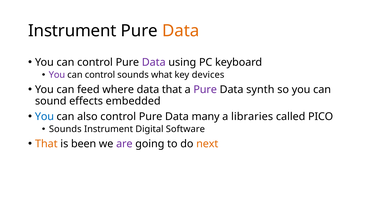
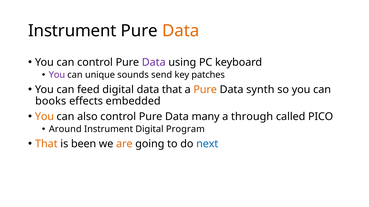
control at (100, 75): control -> unique
what: what -> send
devices: devices -> patches
feed where: where -> digital
Pure at (205, 90) colour: purple -> orange
sound: sound -> books
You at (44, 117) colour: blue -> orange
libraries: libraries -> through
Sounds at (65, 130): Sounds -> Around
Software: Software -> Program
are colour: purple -> orange
next colour: orange -> blue
